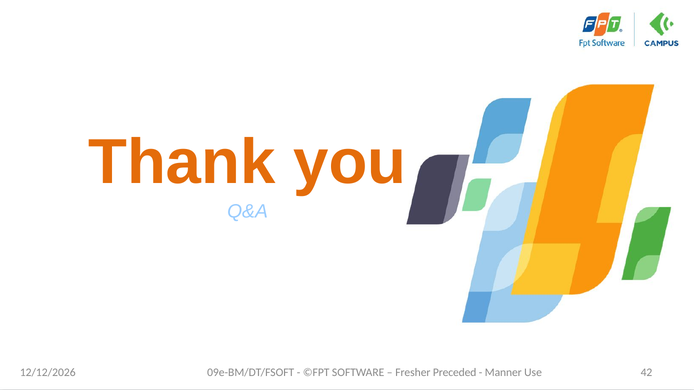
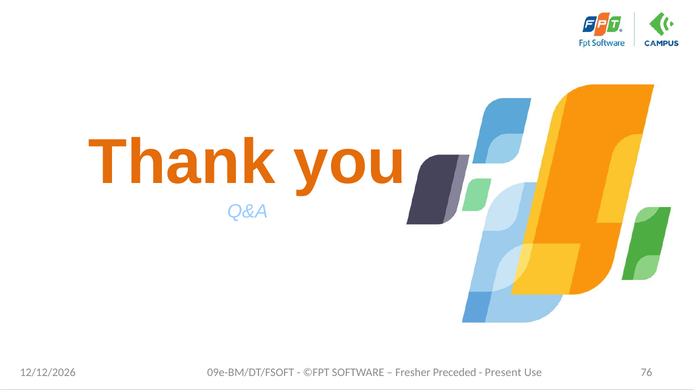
Manner: Manner -> Present
42: 42 -> 76
